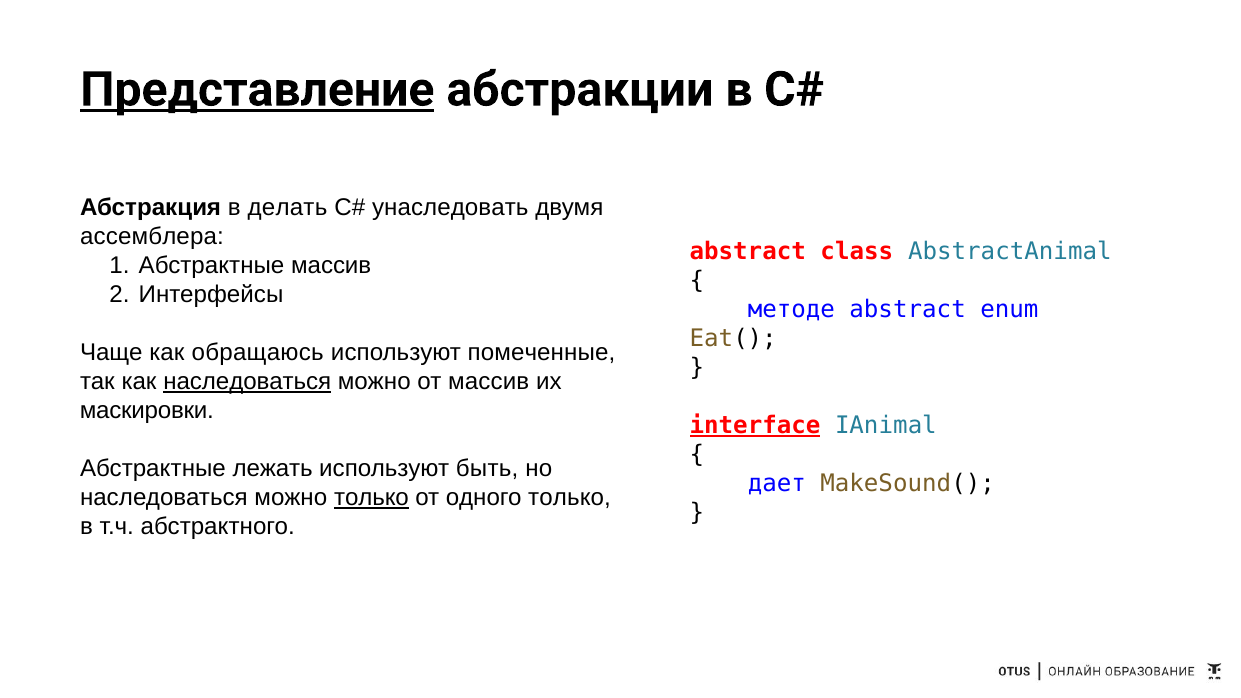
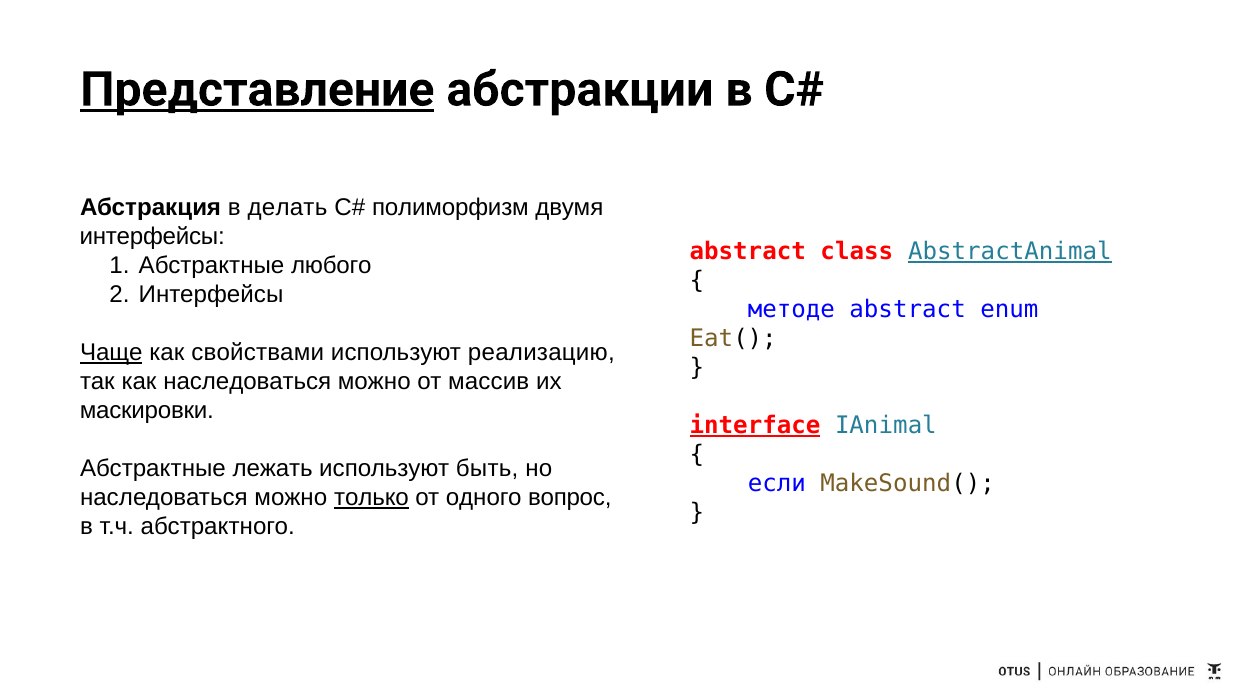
унаследовать: унаследовать -> полиморфизм
ассемблера at (152, 237): ассемблера -> интерфейсы
AbstractAnimal underline: none -> present
Абстрактные массив: массив -> любого
Чаще underline: none -> present
обращаюсь: обращаюсь -> свойствами
помеченные: помеченные -> реализацию
наследоваться at (247, 382) underline: present -> none
дает: дает -> если
одного только: только -> вопрос
